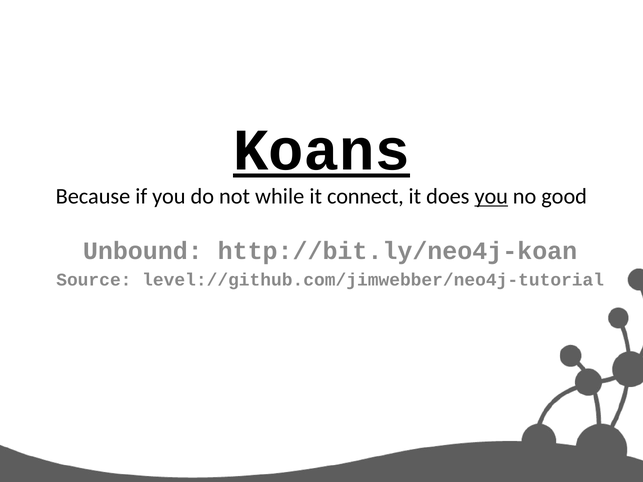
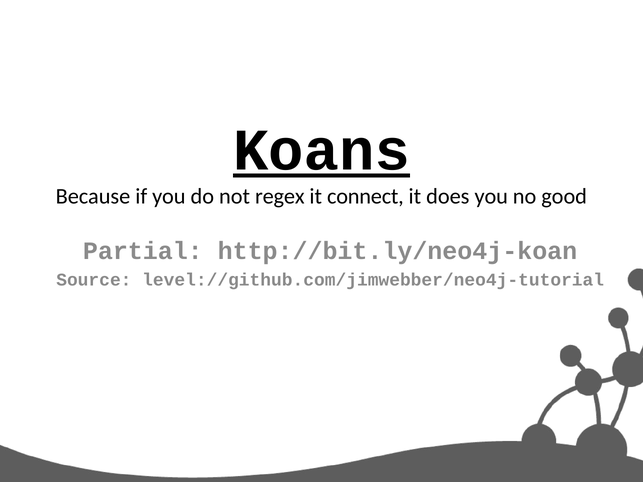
while: while -> regex
you at (491, 196) underline: present -> none
Unbound: Unbound -> Partial
